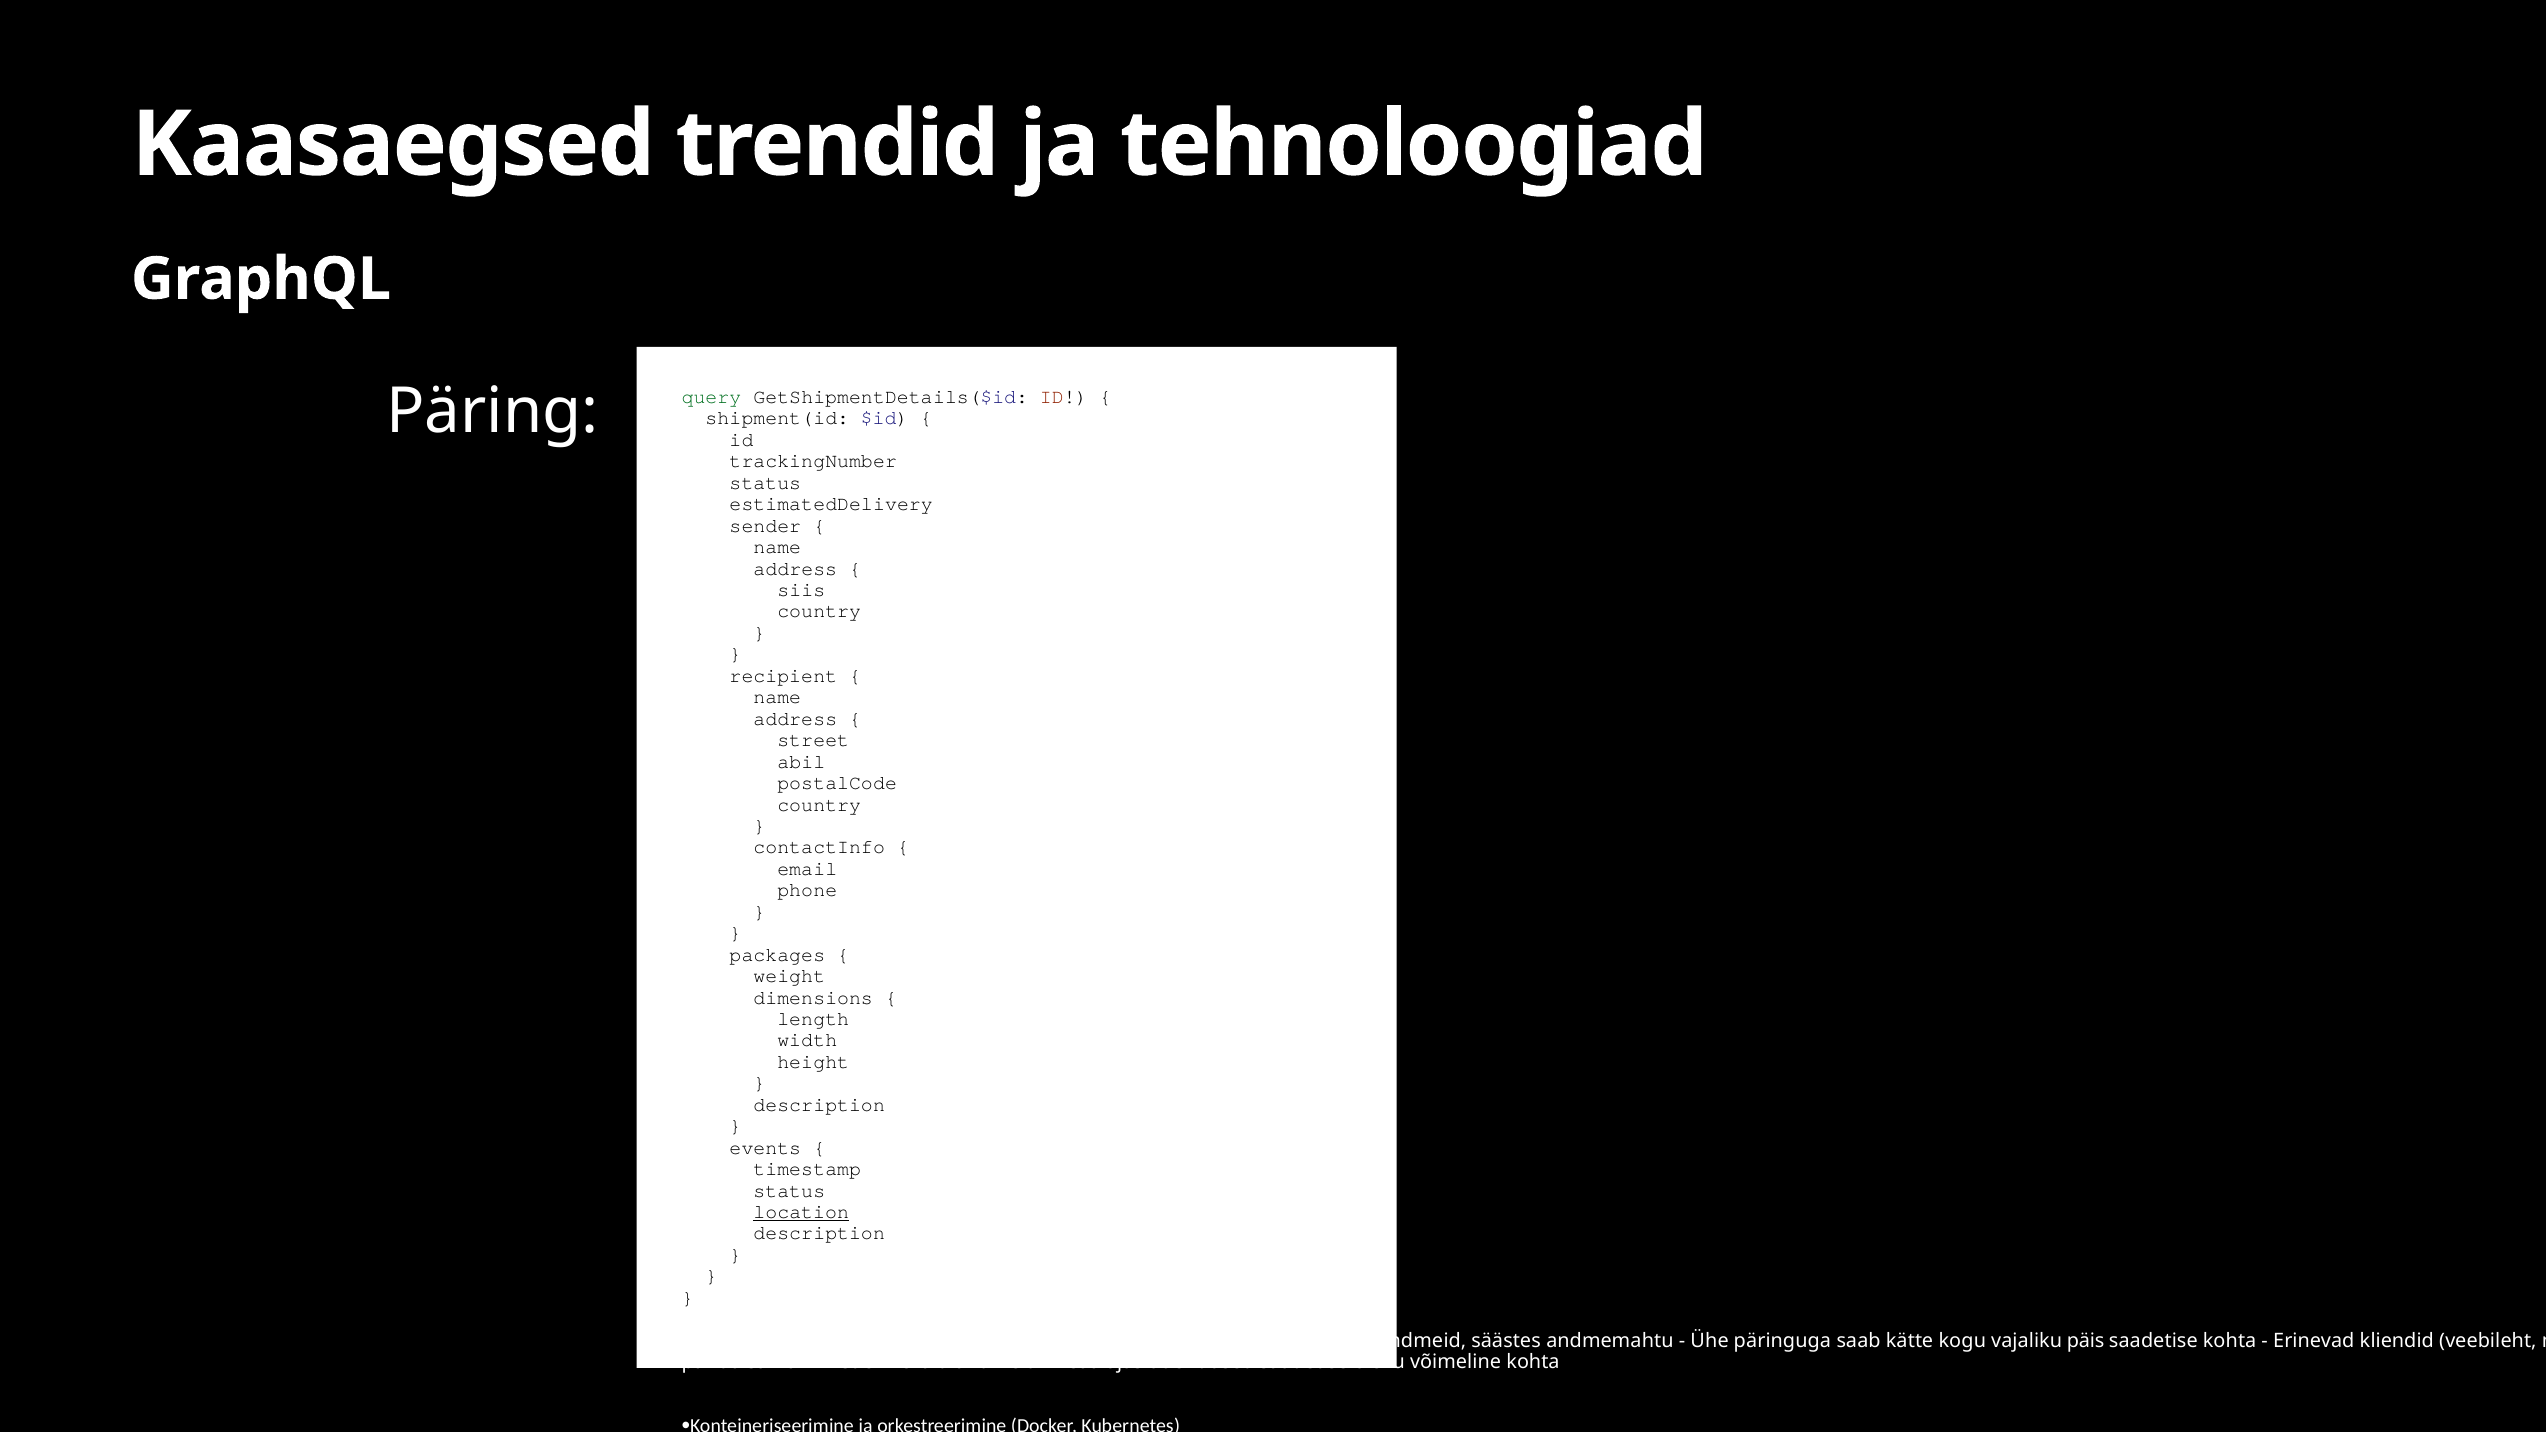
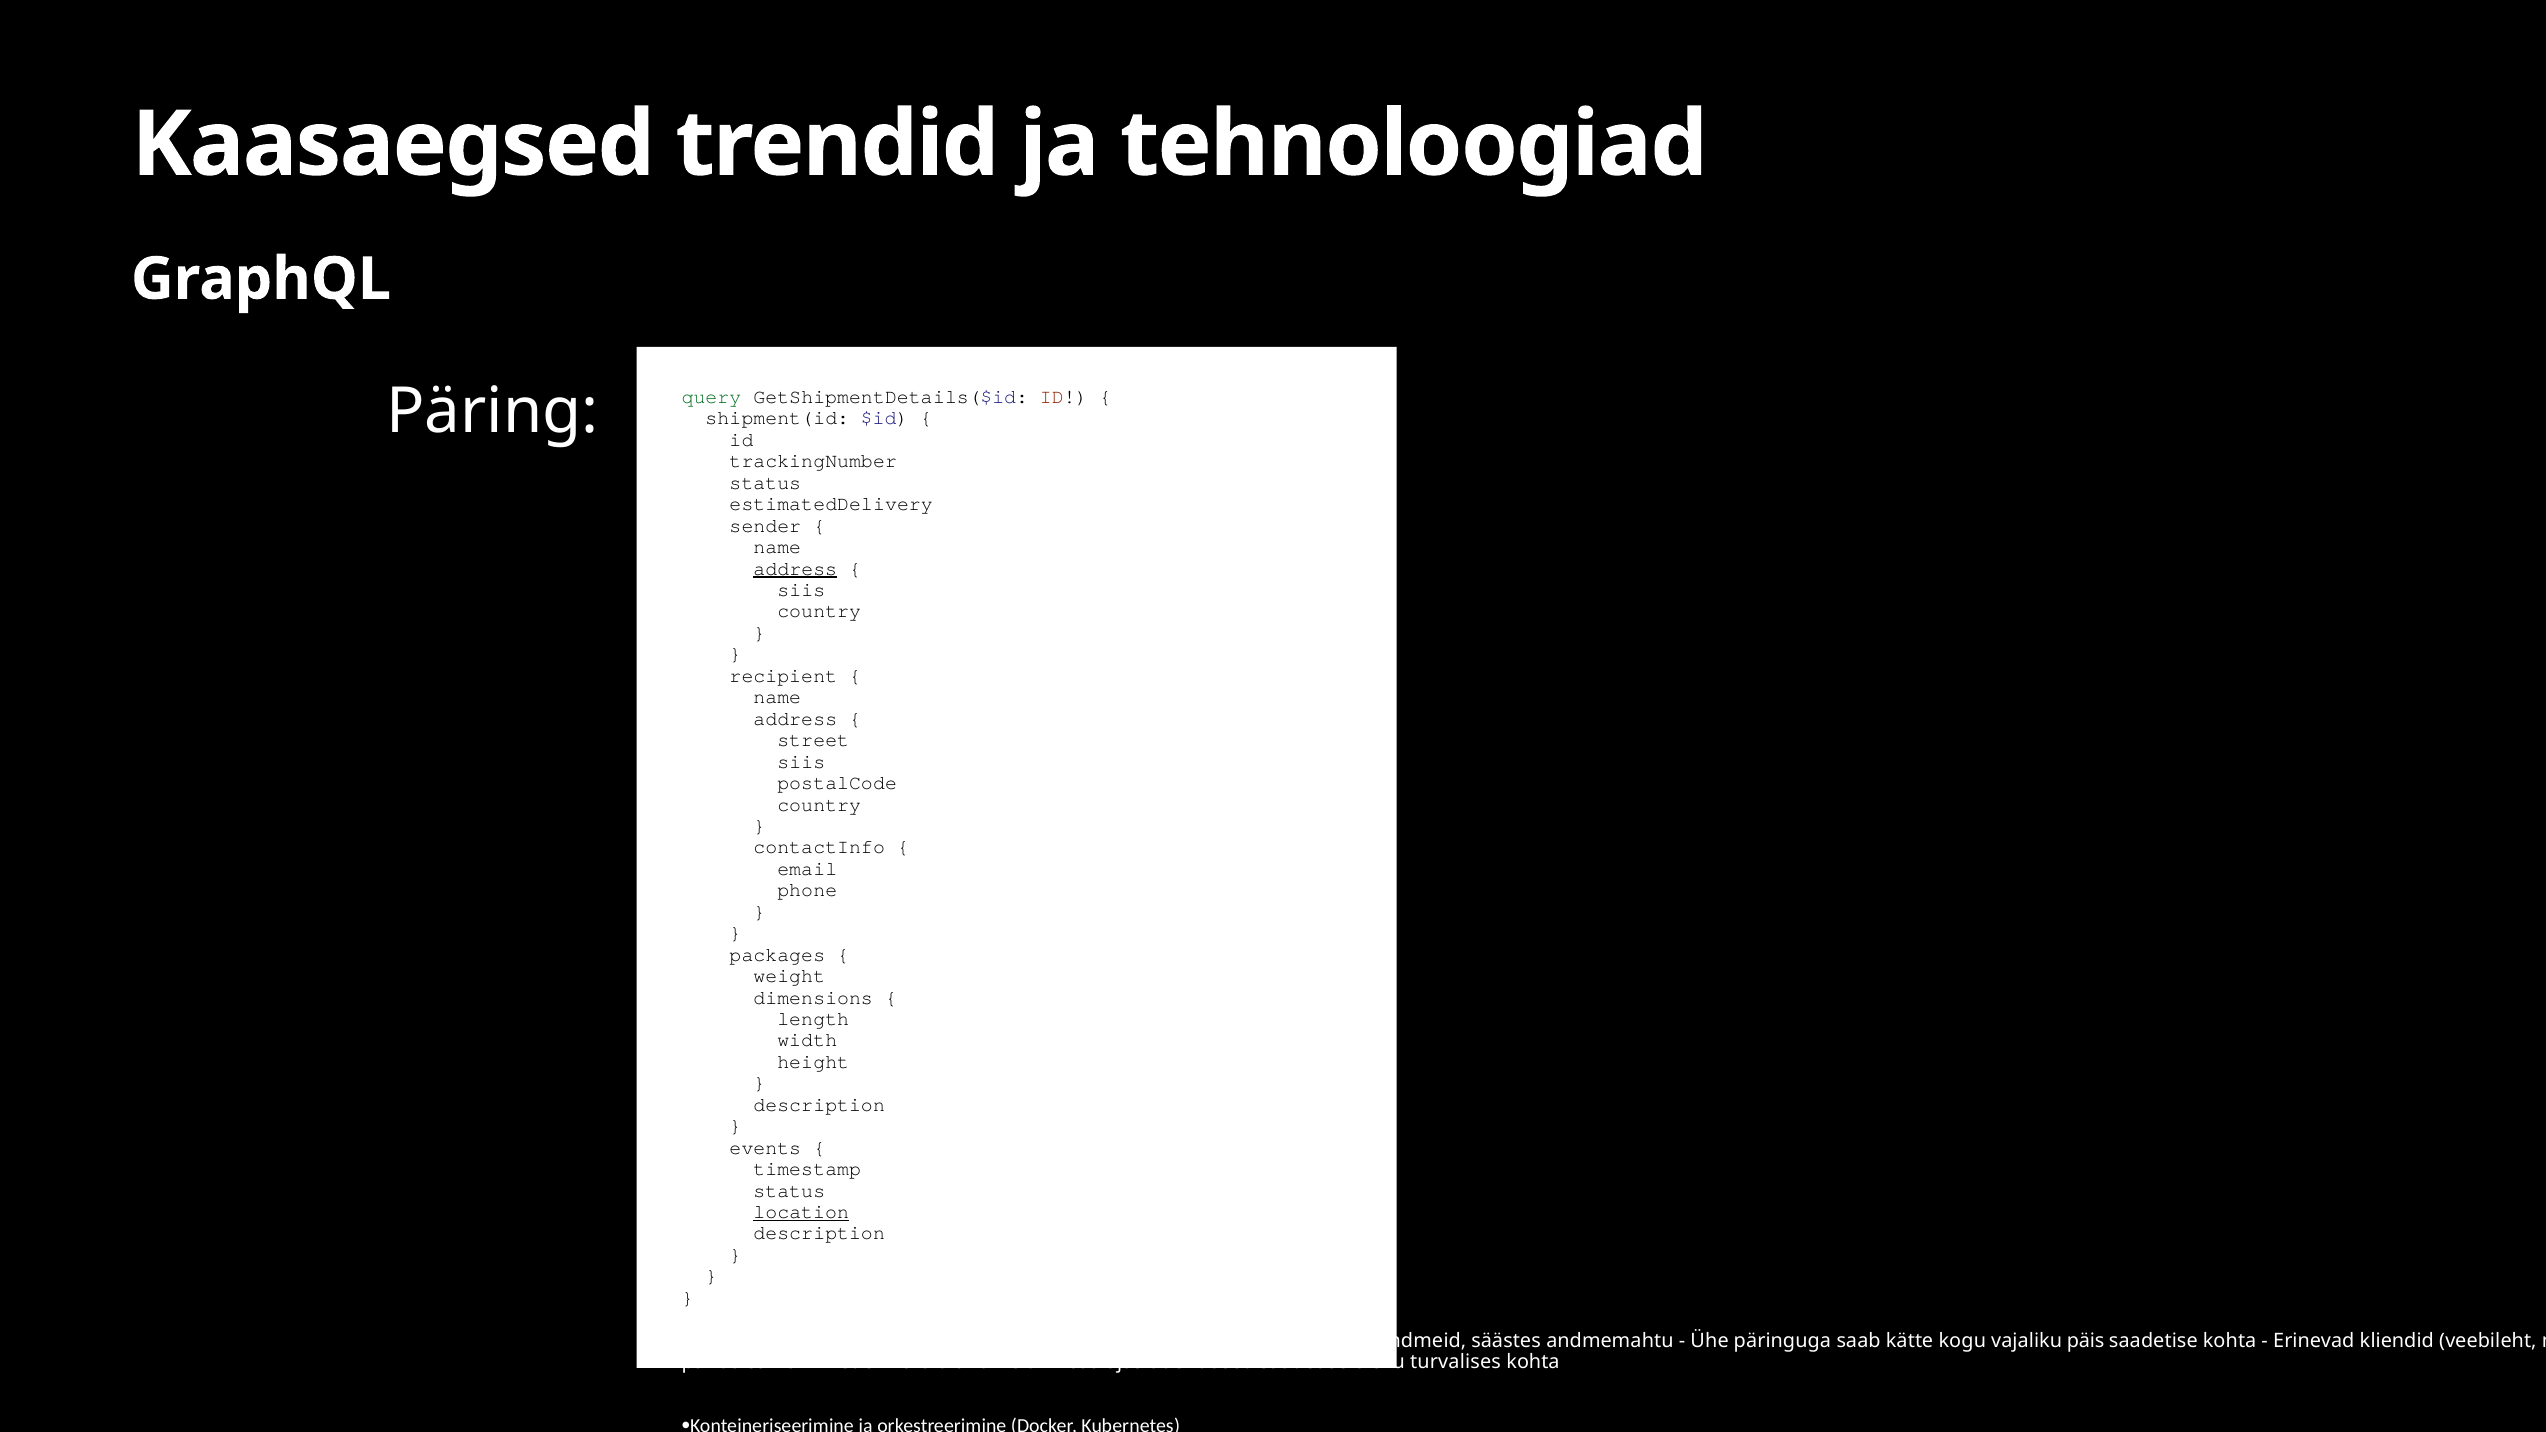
address at (795, 569) underline: none -> present
abil at (801, 762): abil -> siis
võimeline: võimeline -> turvalises
